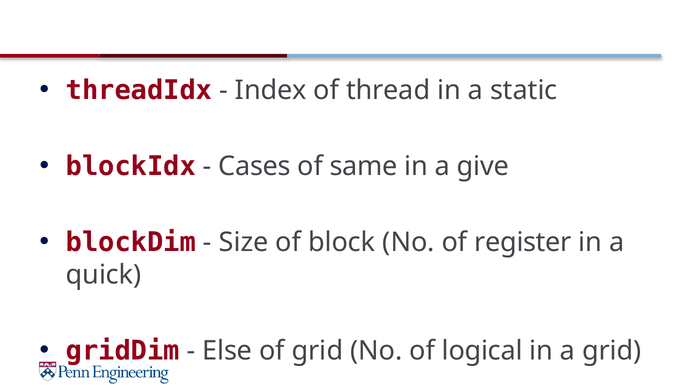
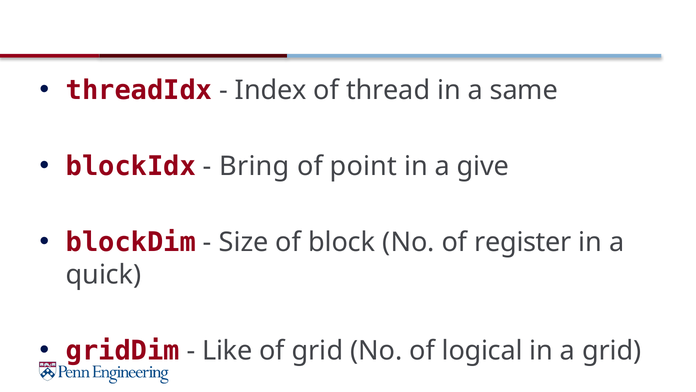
static: static -> same
Cases: Cases -> Bring
same: same -> point
Else: Else -> Like
